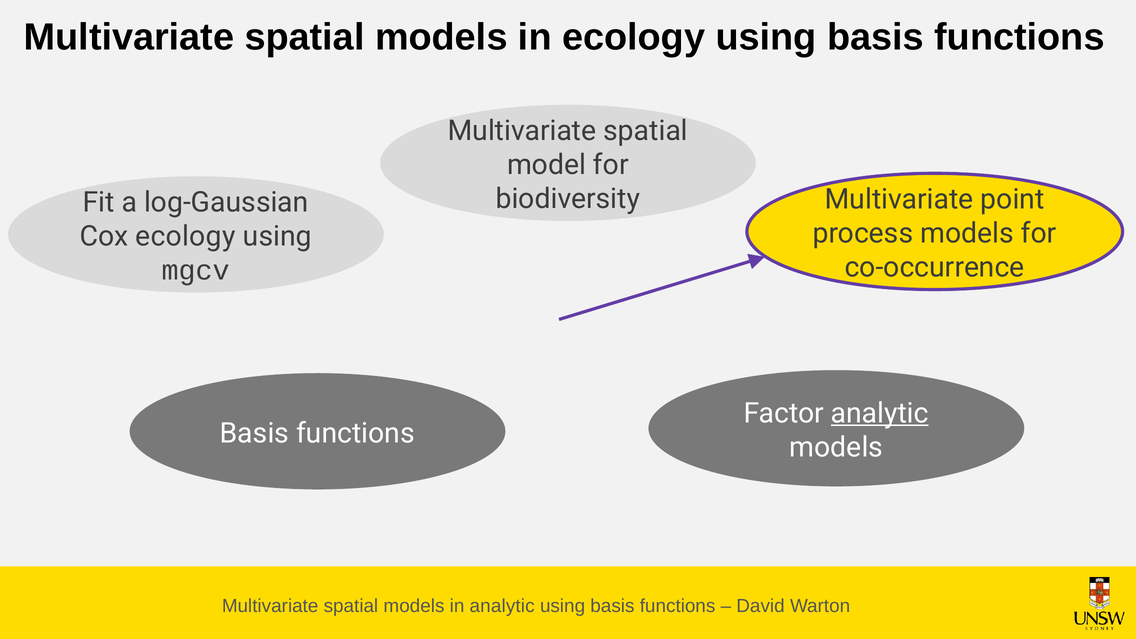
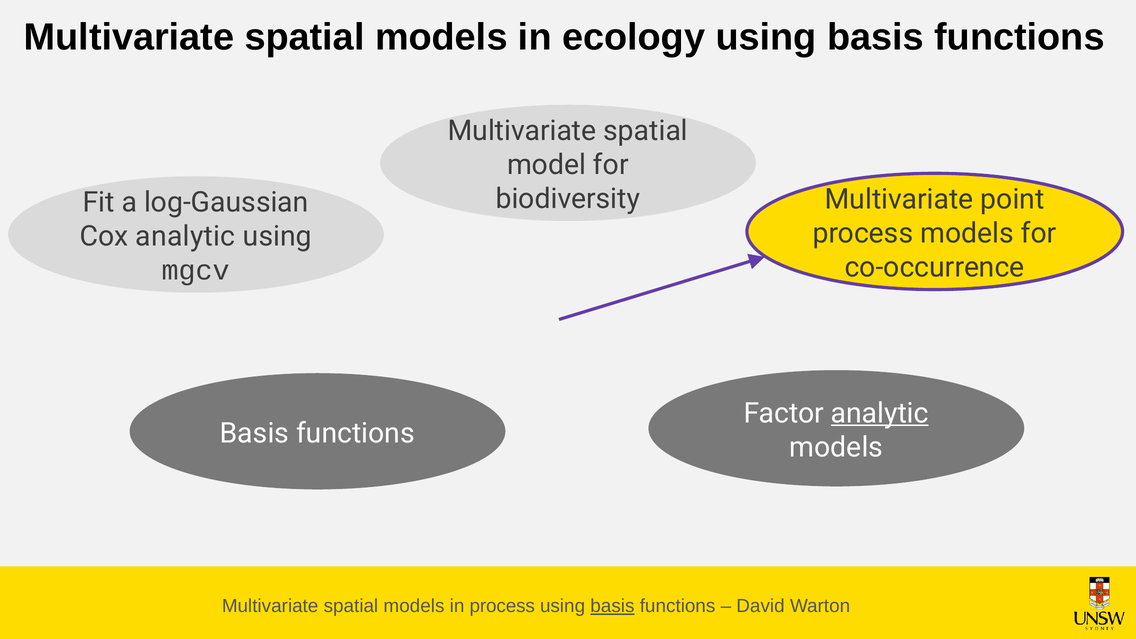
Cox ecology: ecology -> analytic
in analytic: analytic -> process
basis at (612, 606) underline: none -> present
